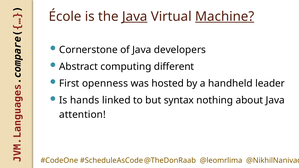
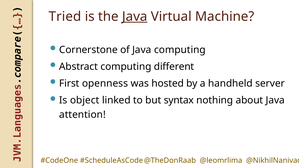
École: École -> Tried
Machine underline: present -> none
Java developers: developers -> computing
leader: leader -> server
hands: hands -> object
